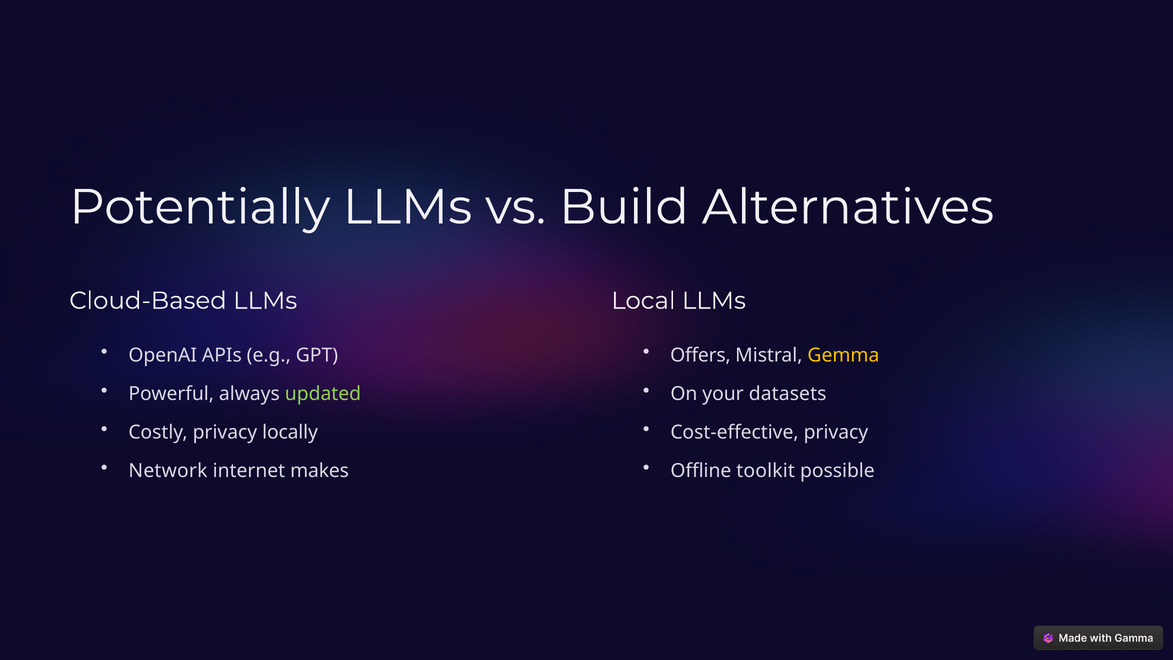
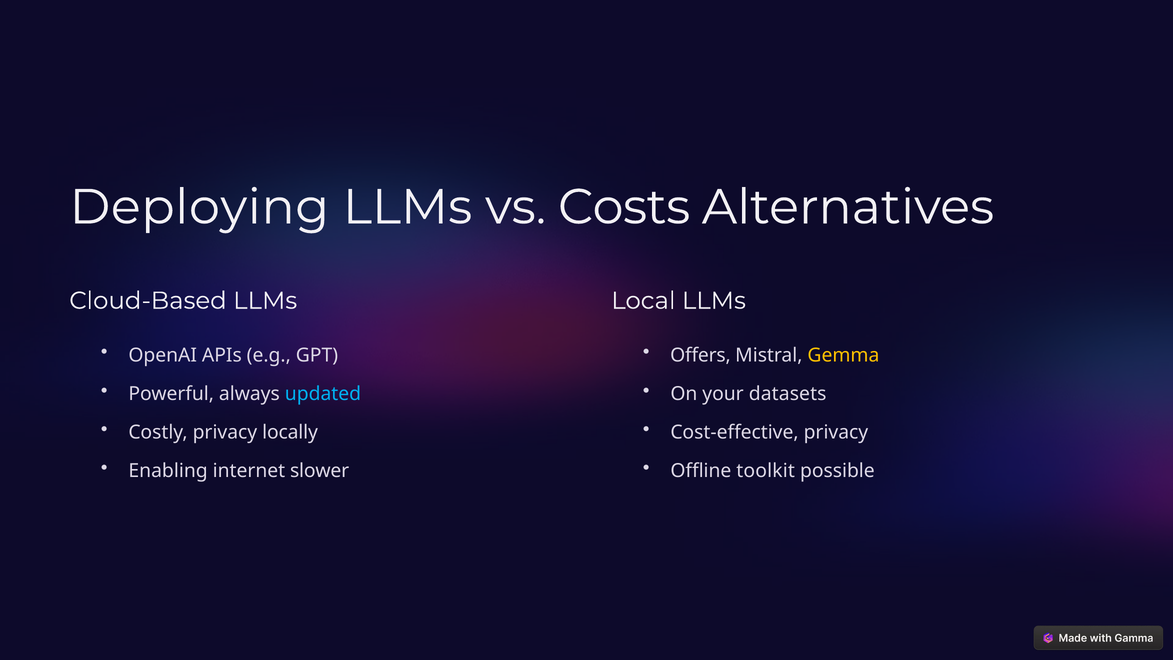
Potentially: Potentially -> Deploying
Build: Build -> Costs
updated colour: light green -> light blue
Network: Network -> Enabling
makes: makes -> slower
